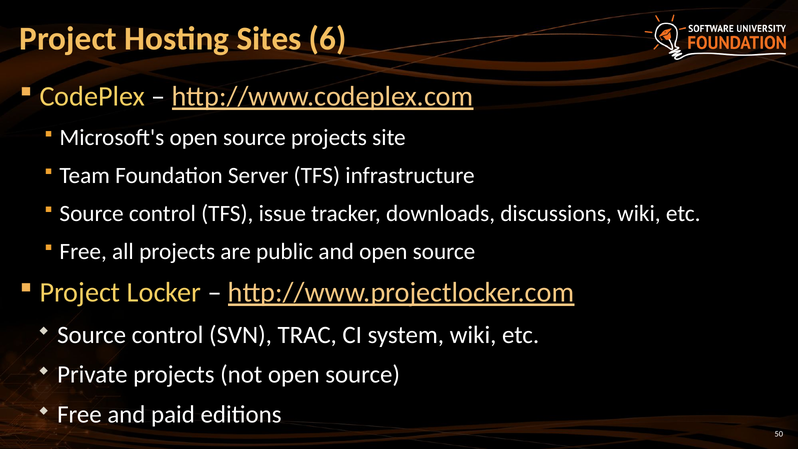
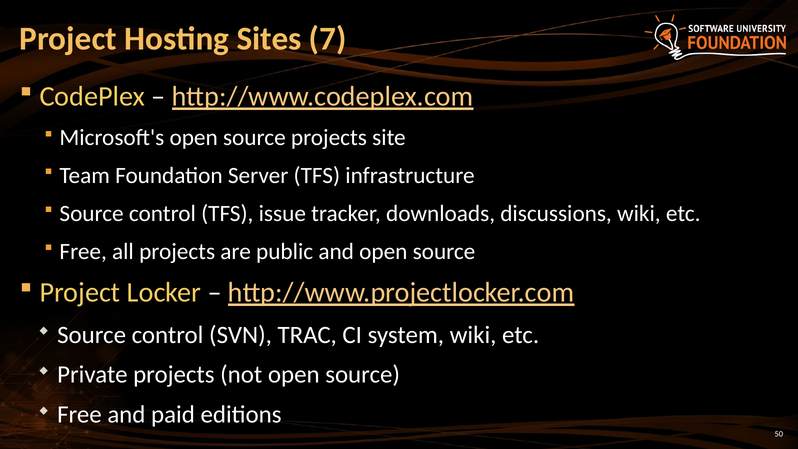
6: 6 -> 7
